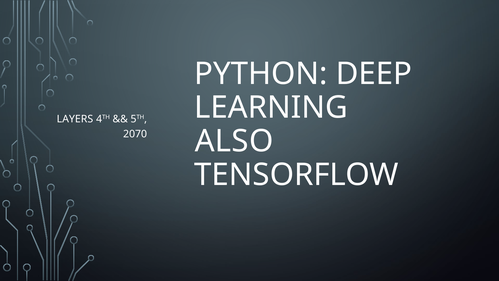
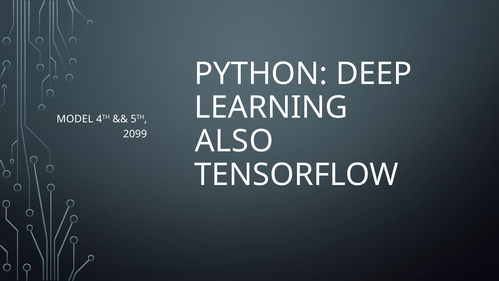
LAYERS: LAYERS -> MODEL
2070: 2070 -> 2099
